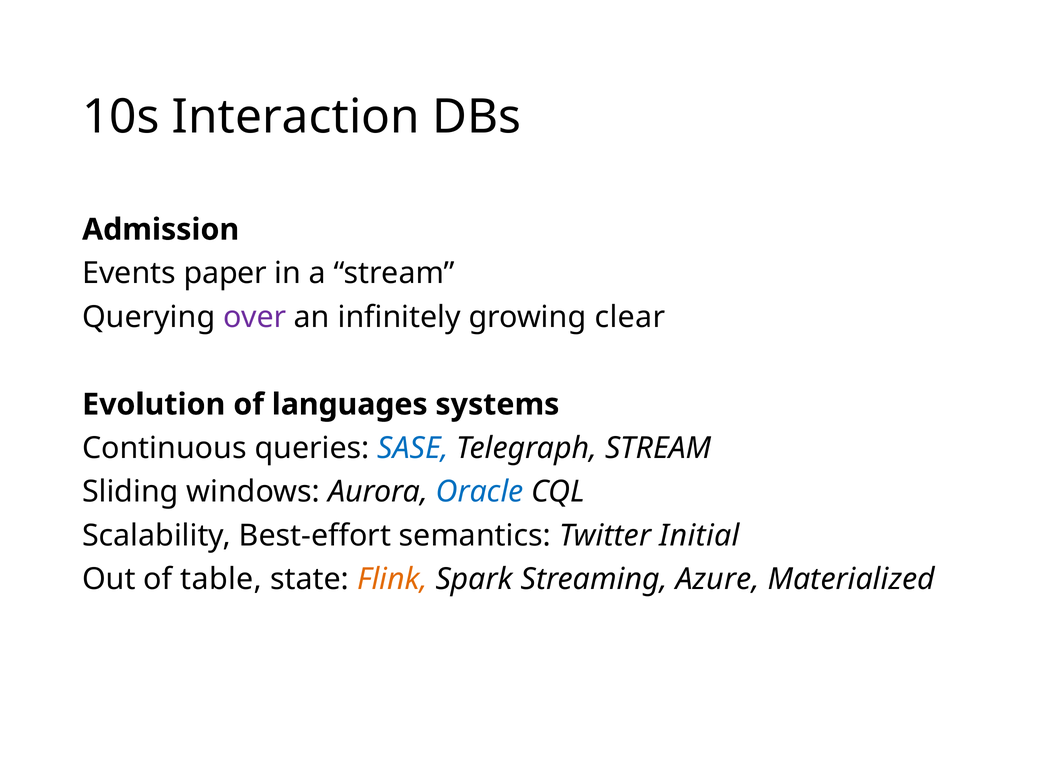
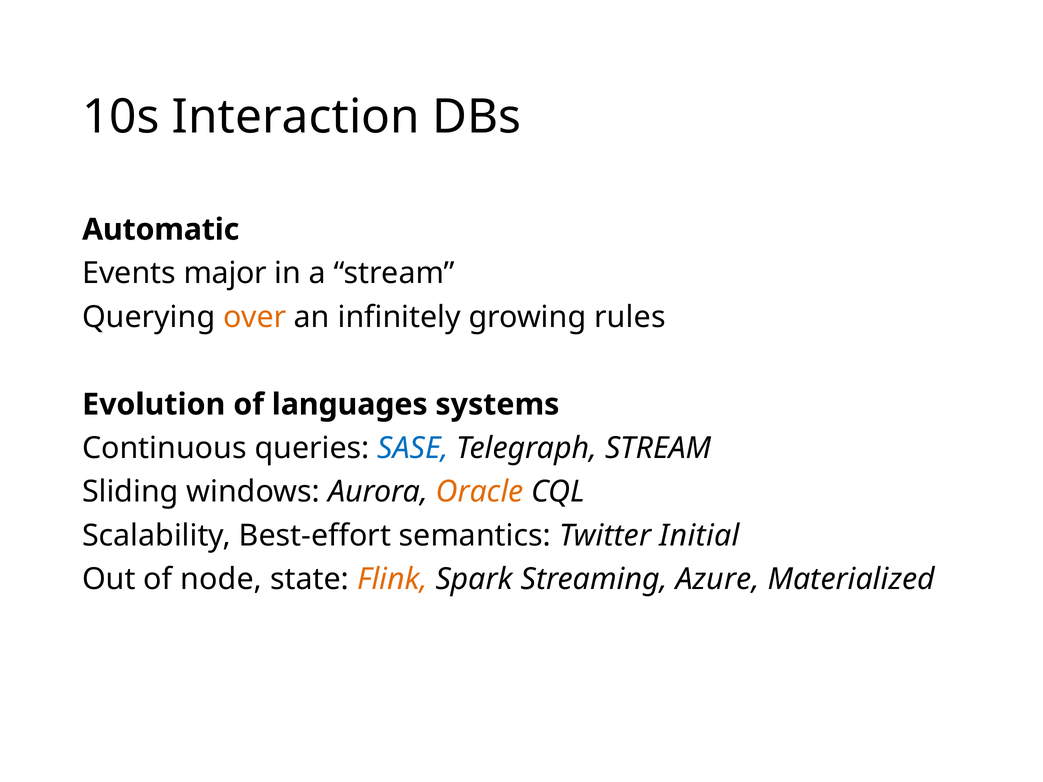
Admission: Admission -> Automatic
paper: paper -> major
over colour: purple -> orange
clear: clear -> rules
Oracle colour: blue -> orange
table: table -> node
